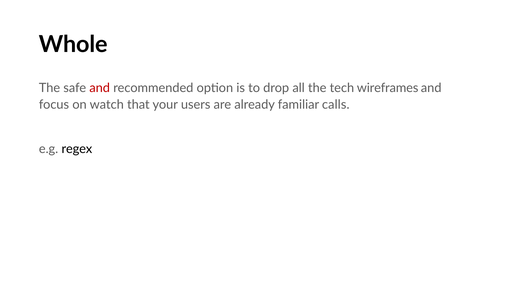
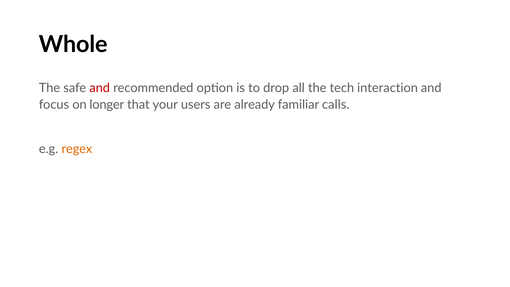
wireframes: wireframes -> interaction
watch: watch -> longer
regex colour: black -> orange
